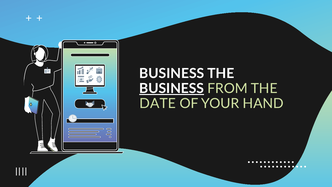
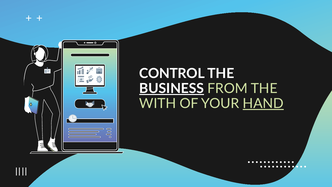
BUSINESS at (172, 74): BUSINESS -> CONTROL
DATE: DATE -> WITH
HAND underline: none -> present
